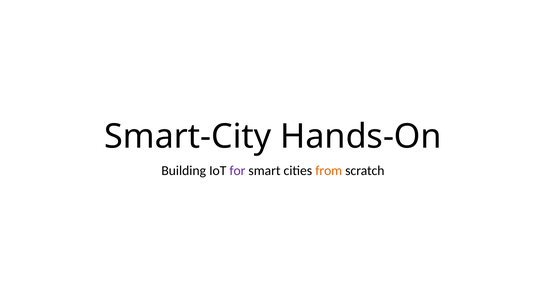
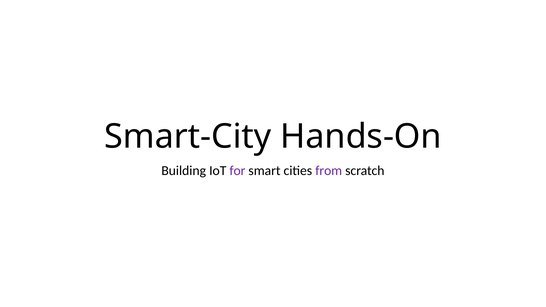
from colour: orange -> purple
